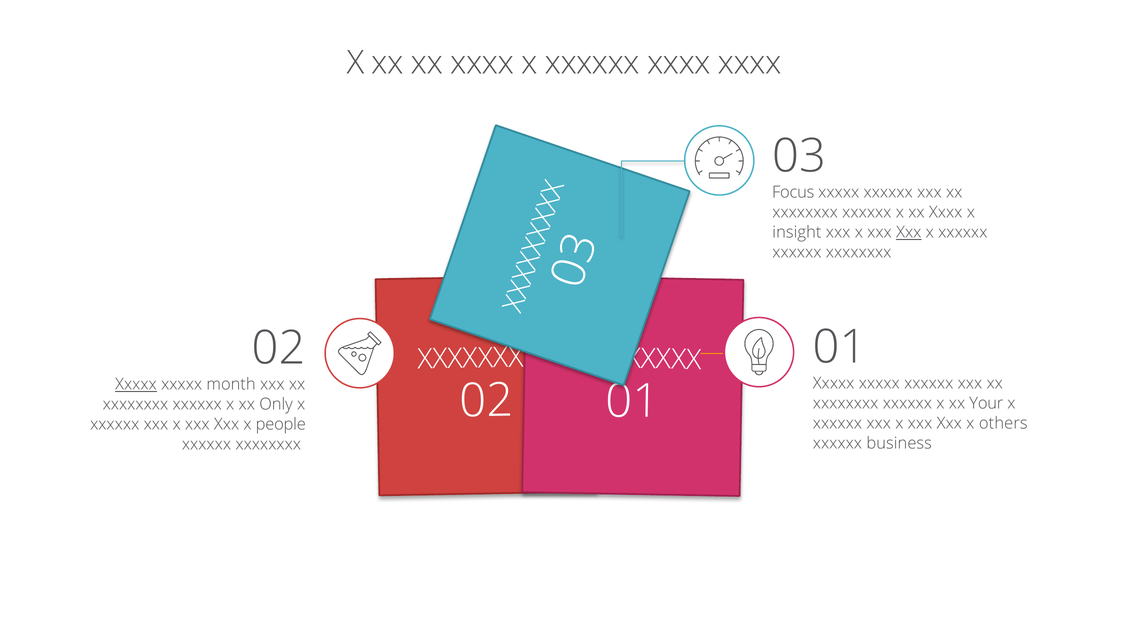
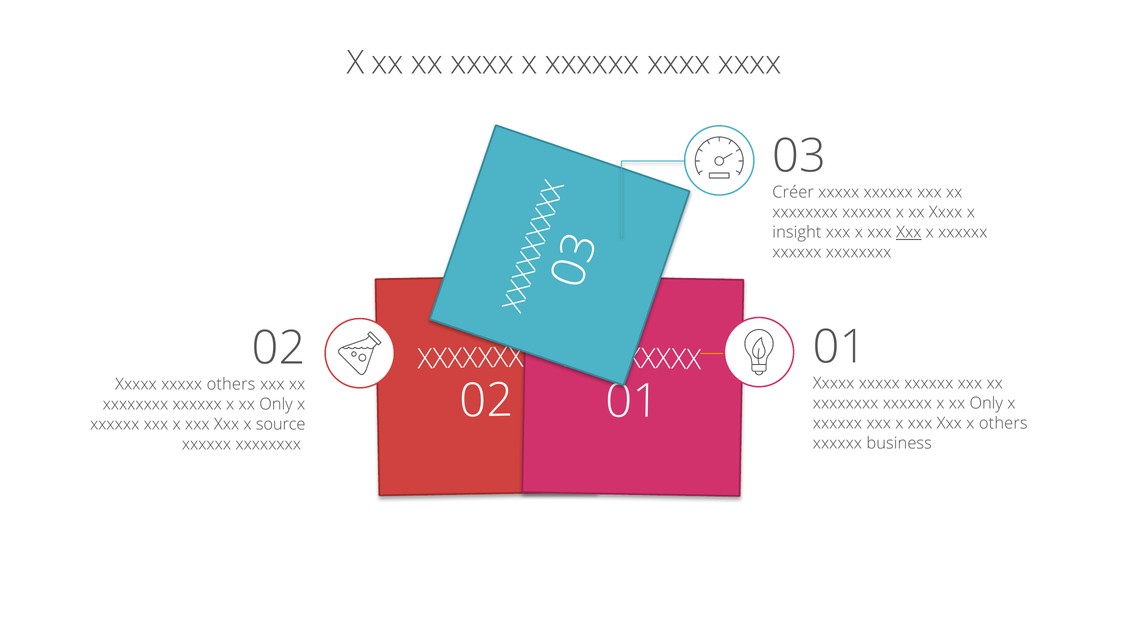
Focus: Focus -> Créer
Xxxxx at (136, 384) underline: present -> none
xxxxx month: month -> others
Your at (986, 403): Your -> Only
people: people -> source
